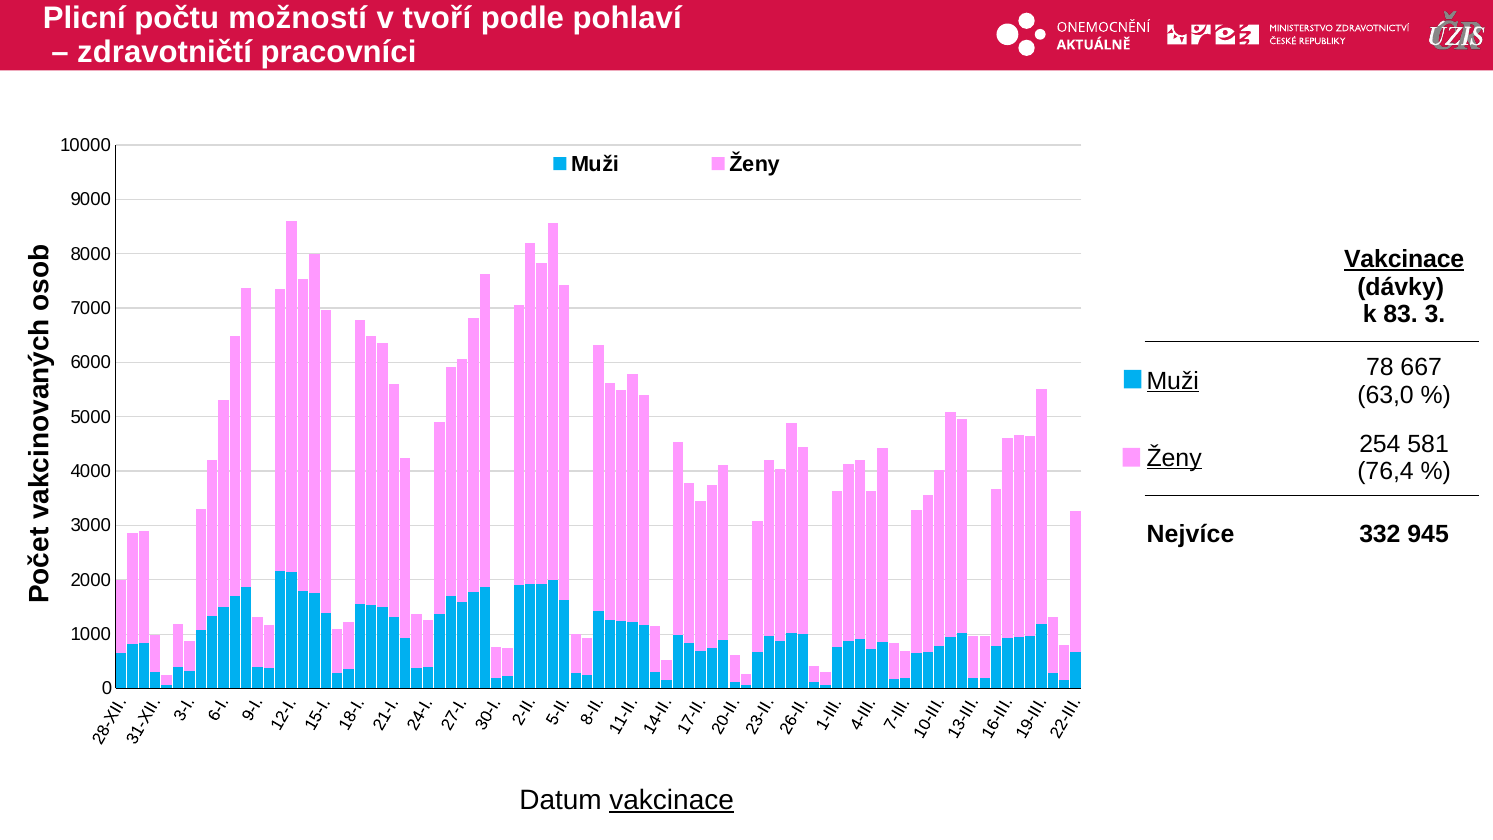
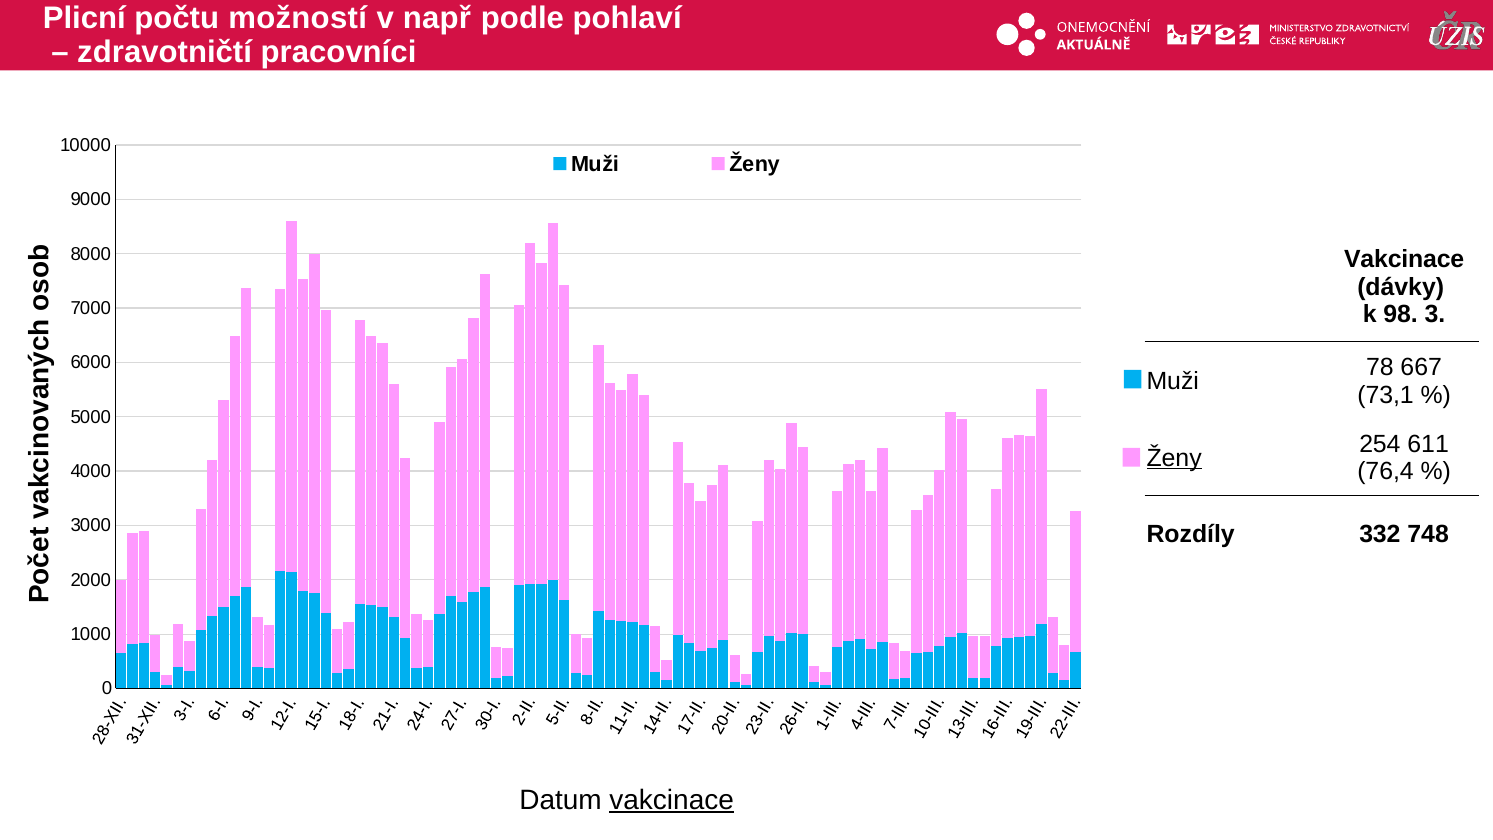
tvoří: tvoří -> např
Vakcinace at (1404, 259) underline: present -> none
83: 83 -> 98
Muži at (1173, 381) underline: present -> none
63,0: 63,0 -> 73,1
581: 581 -> 611
Nejvíce: Nejvíce -> Rozdíly
945: 945 -> 748
